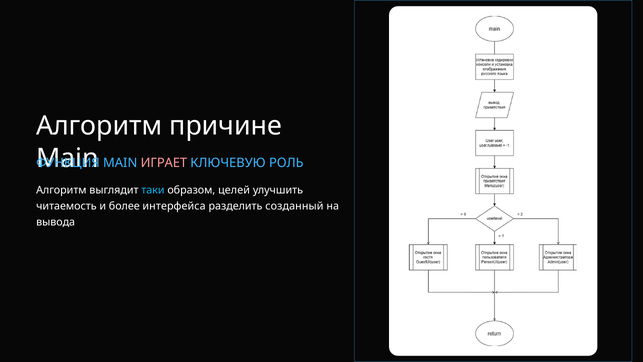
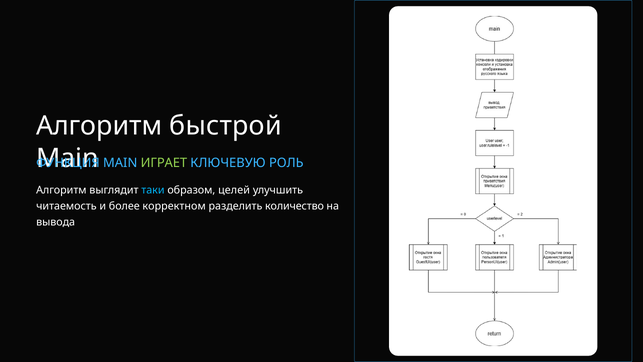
причине: причине -> быстрой
ИГРАЕТ colour: pink -> light green
интерфейса: интерфейса -> корректном
созданный: созданный -> количество
